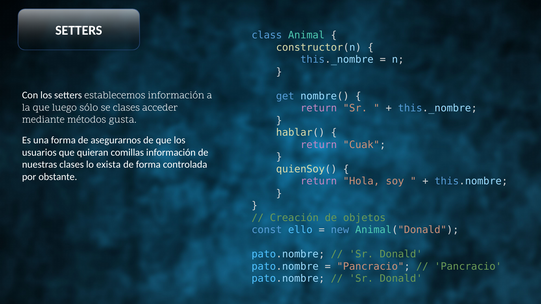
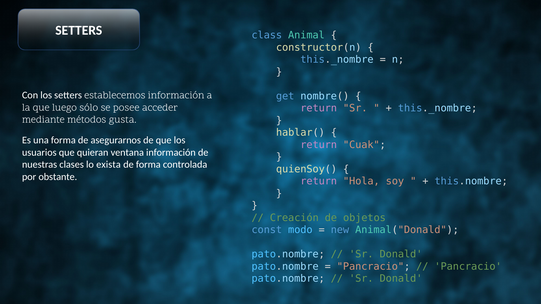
se clases: clases -> posee
comillas: comillas -> ventana
ello: ello -> modo
